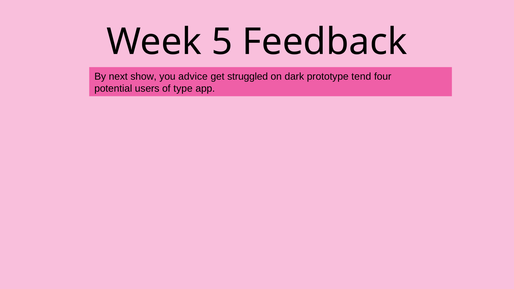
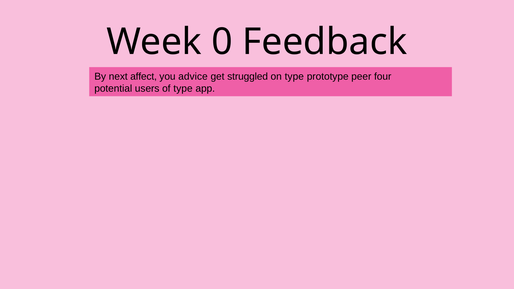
5: 5 -> 0
show: show -> affect
on dark: dark -> type
tend: tend -> peer
